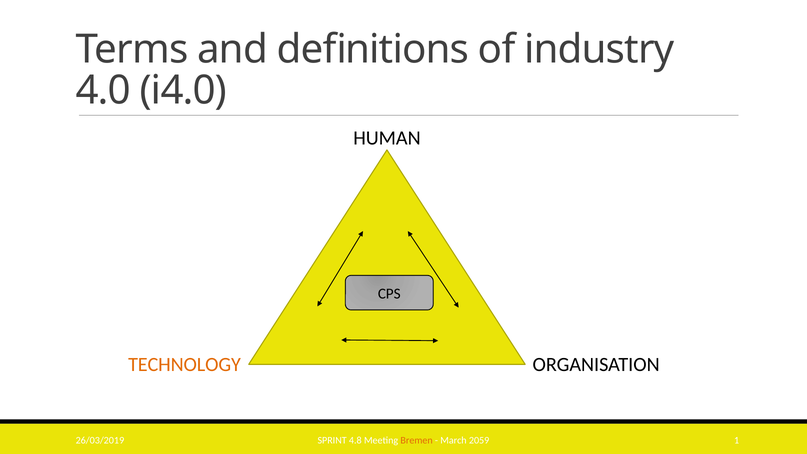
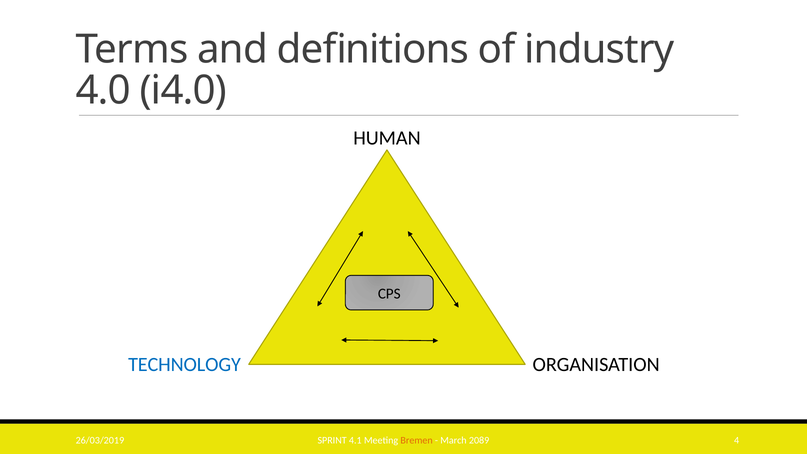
TECHNOLOGY colour: orange -> blue
4.8: 4.8 -> 4.1
2059: 2059 -> 2089
1: 1 -> 4
